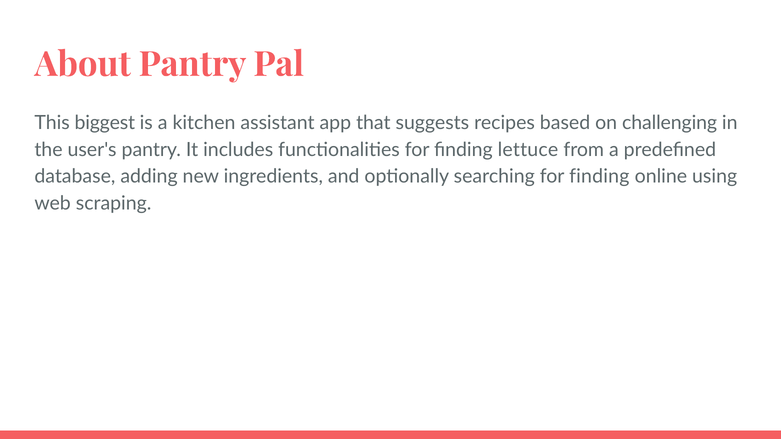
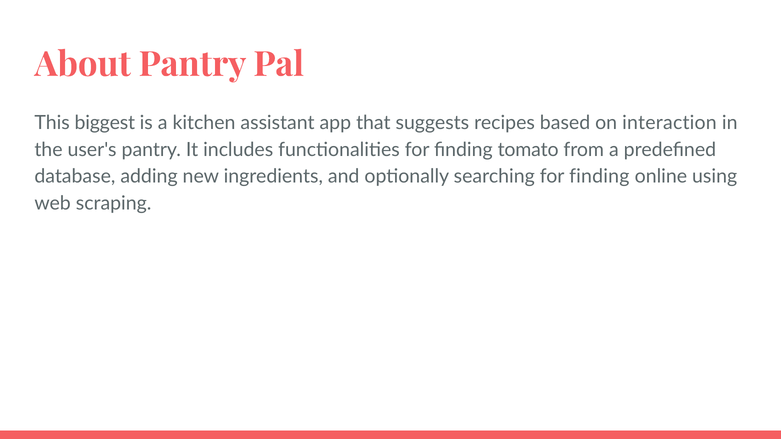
challenging: challenging -> interaction
lettuce: lettuce -> tomato
